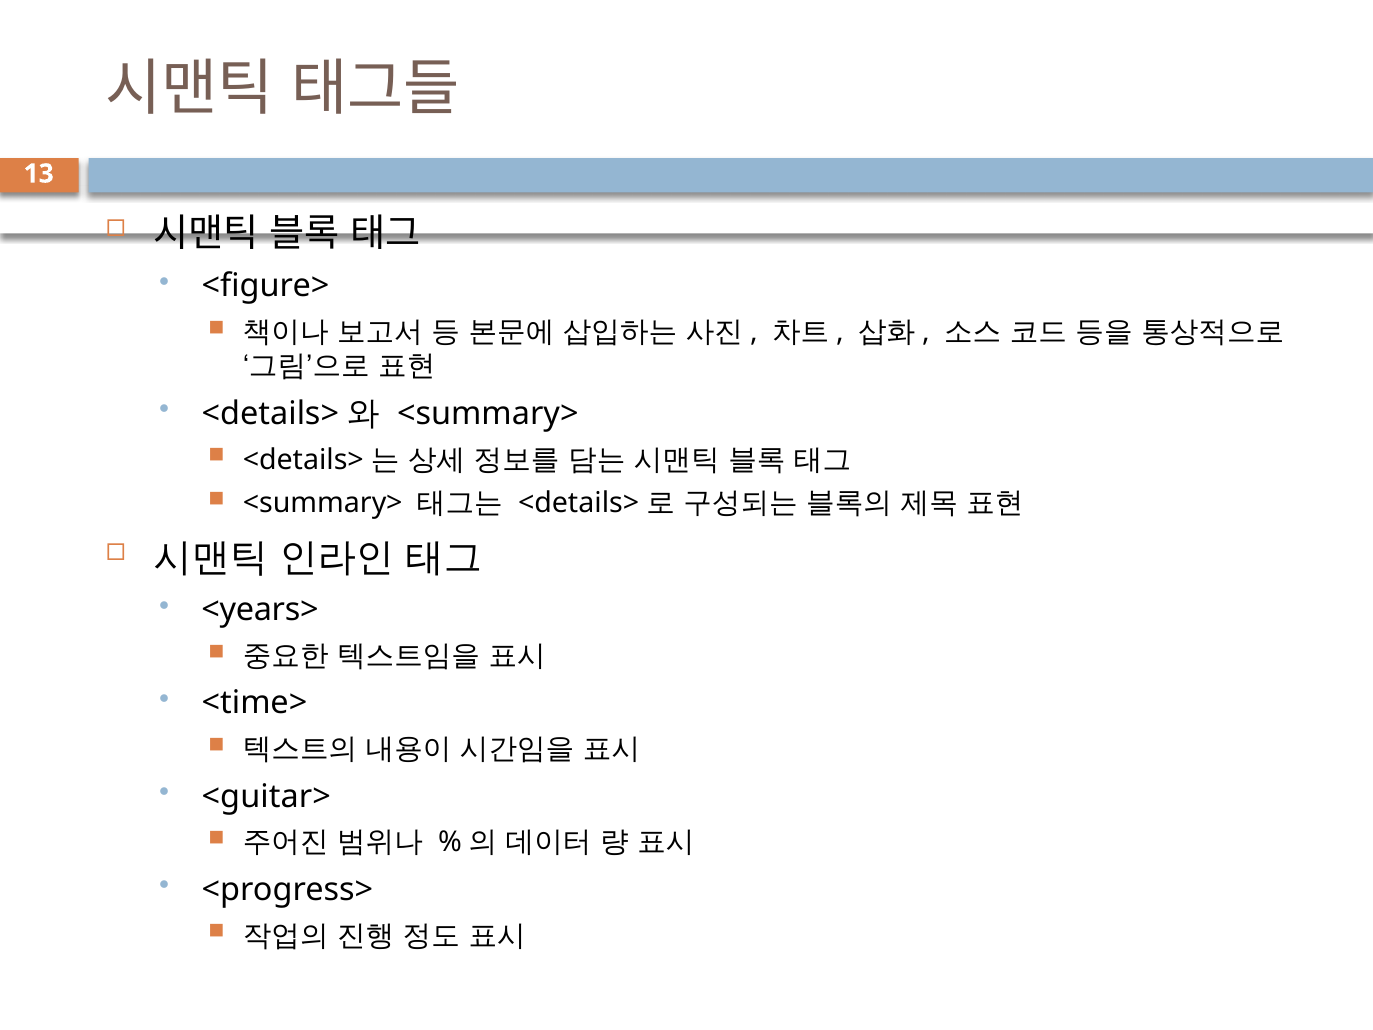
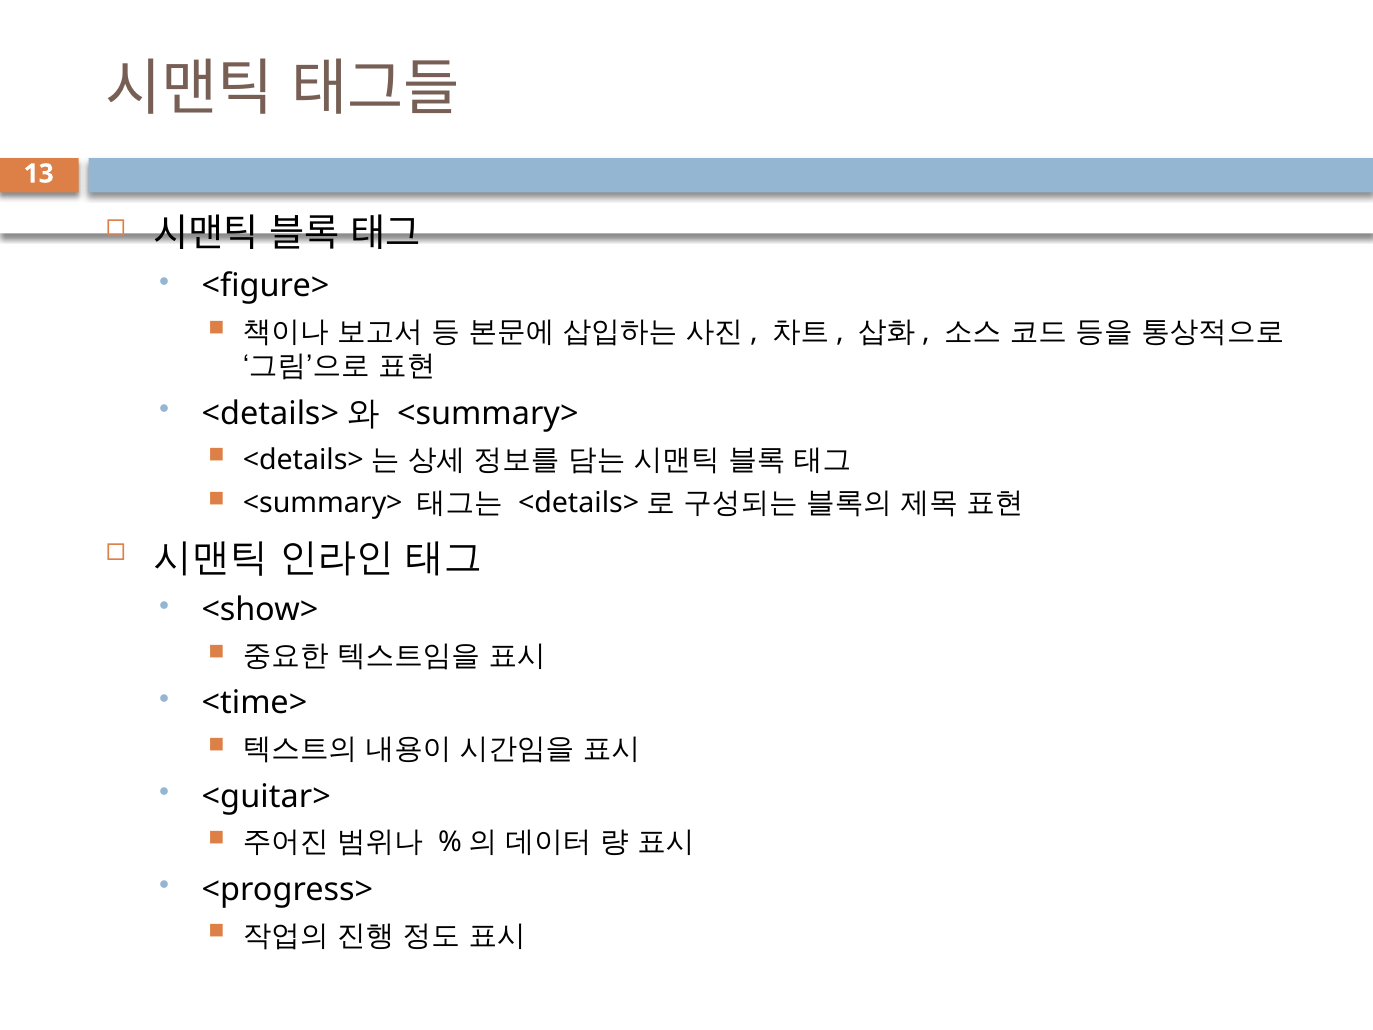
<years>: <years> -> <show>
